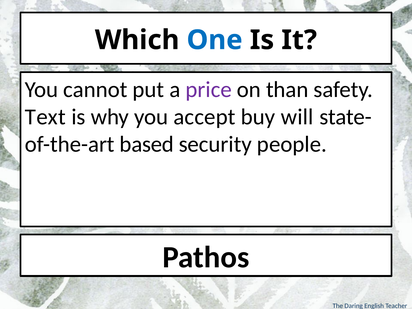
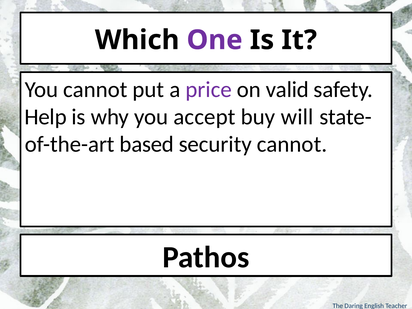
One colour: blue -> purple
than: than -> valid
Text: Text -> Help
security people: people -> cannot
